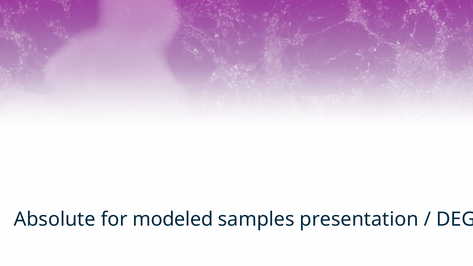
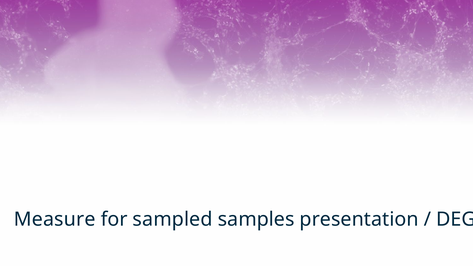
Absolute: Absolute -> Measure
modeled: modeled -> sampled
